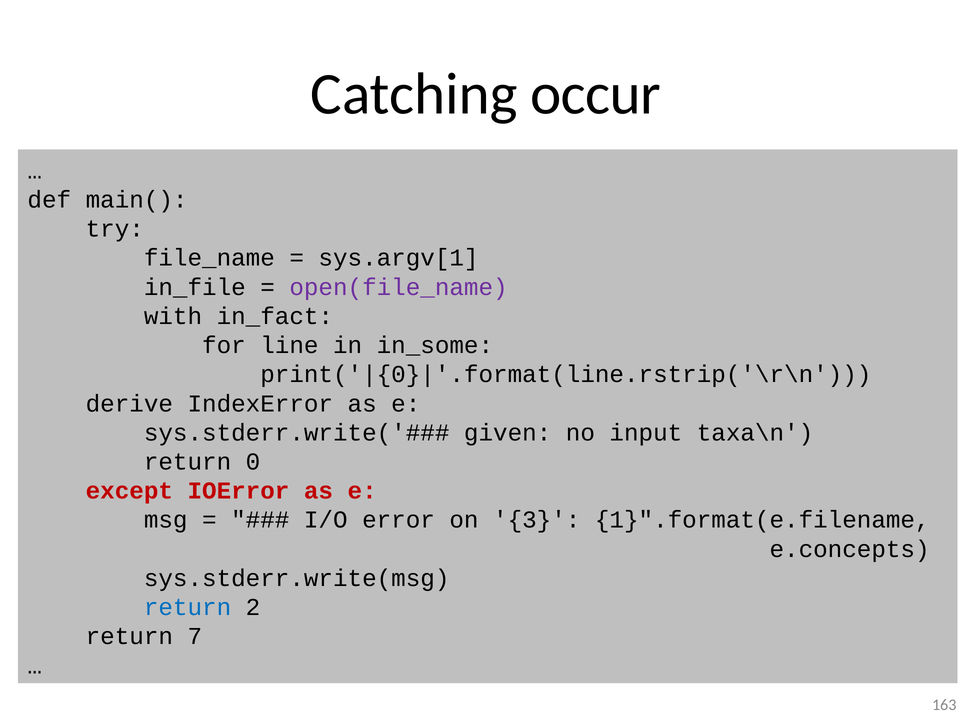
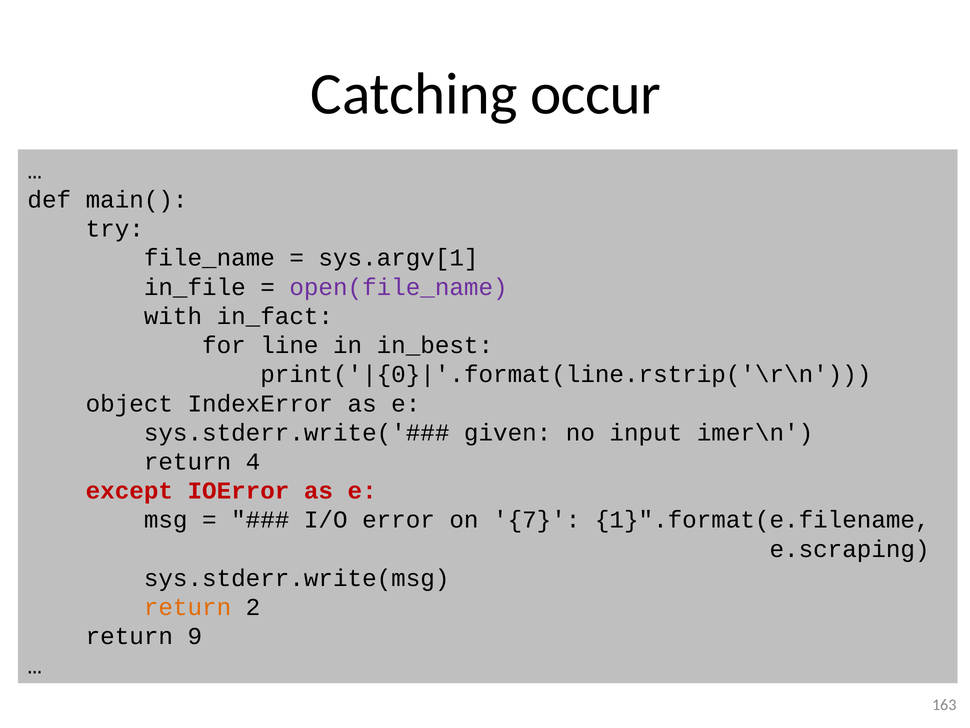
in_some: in_some -> in_best
derive: derive -> object
taxa\n: taxa\n -> imer\n
0: 0 -> 4
3: 3 -> 7
e.concepts: e.concepts -> e.scraping
return at (188, 607) colour: blue -> orange
7: 7 -> 9
